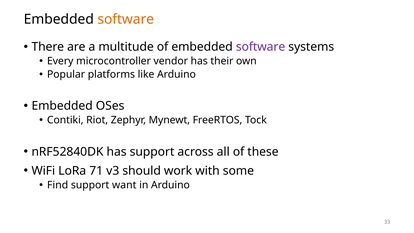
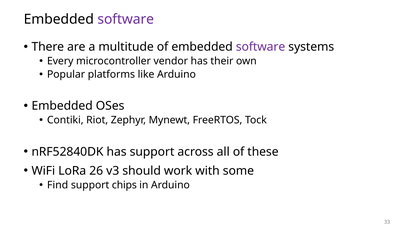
software at (126, 19) colour: orange -> purple
71: 71 -> 26
want: want -> chips
